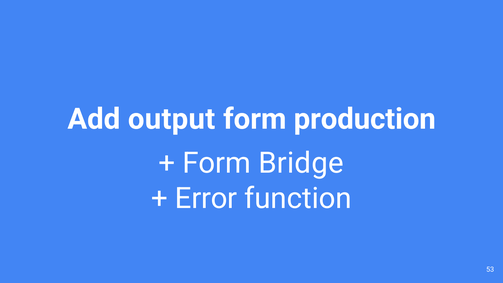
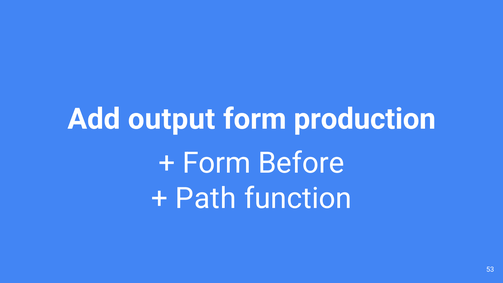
Bridge: Bridge -> Before
Error: Error -> Path
